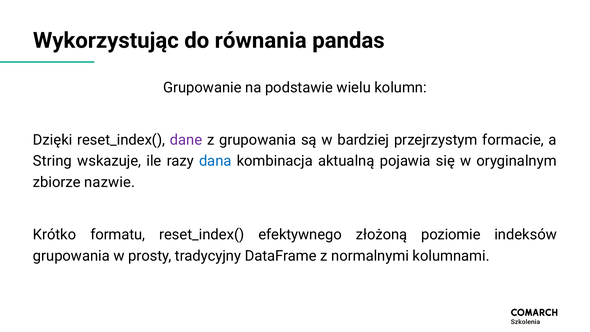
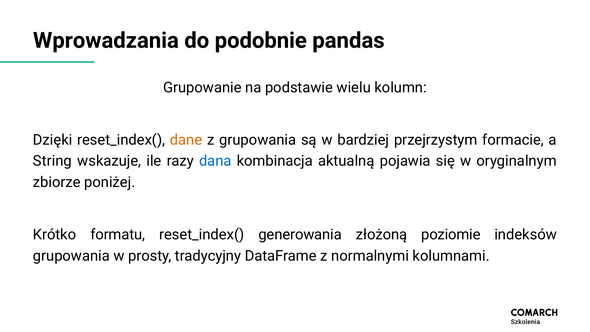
Wykorzystując: Wykorzystując -> Wprowadzania
równania: równania -> podobnie
dane colour: purple -> orange
nazwie: nazwie -> poniżej
efektywnego: efektywnego -> generowania
